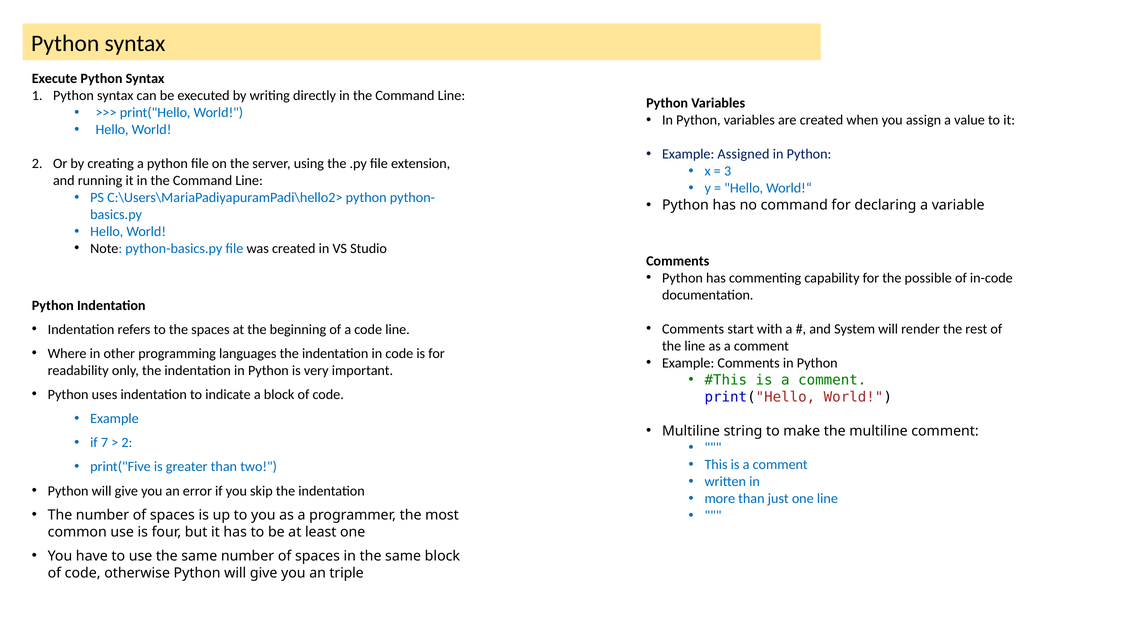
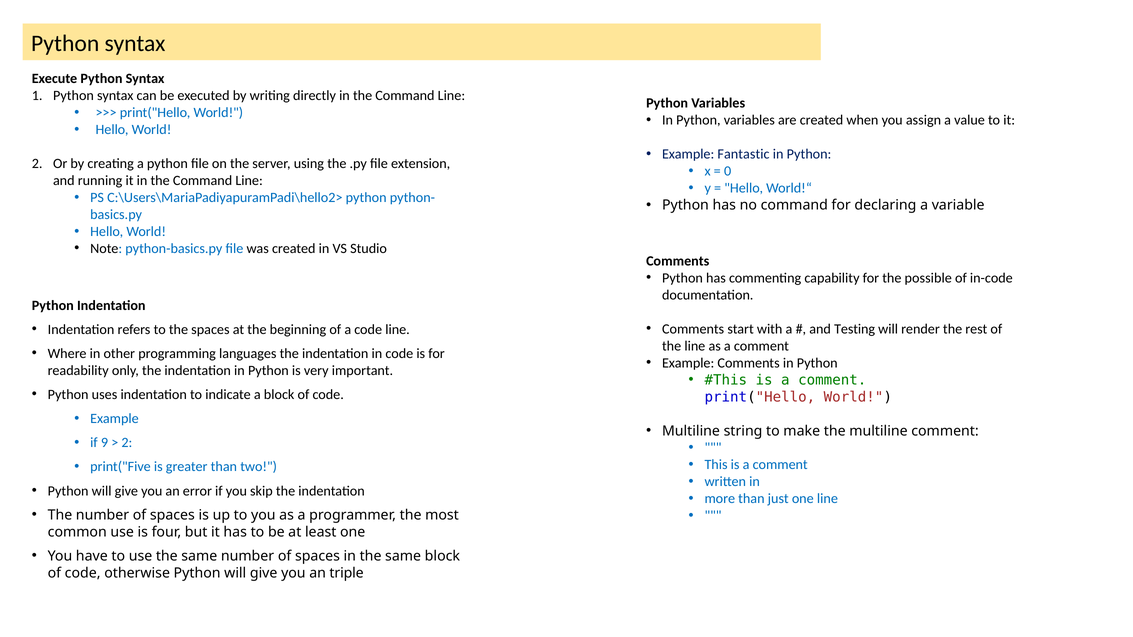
Assigned: Assigned -> Fantastic
3: 3 -> 0
System: System -> Testing
7: 7 -> 9
